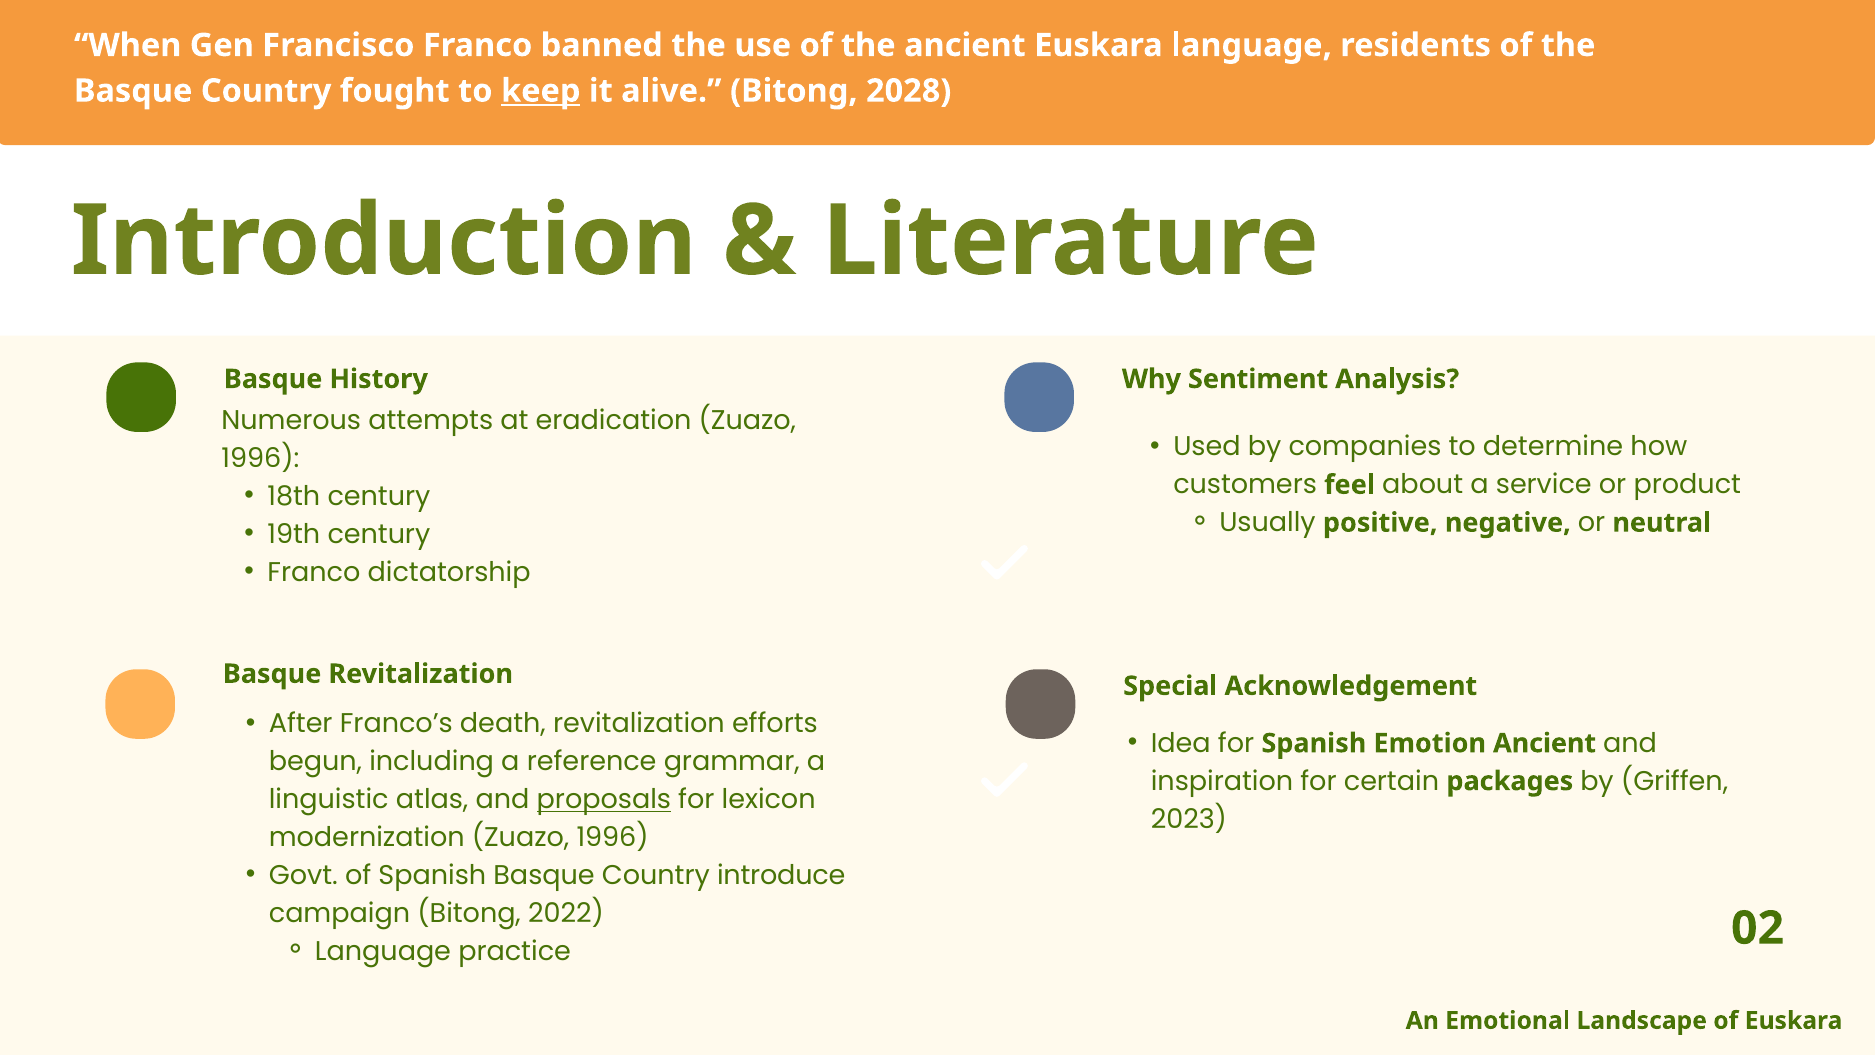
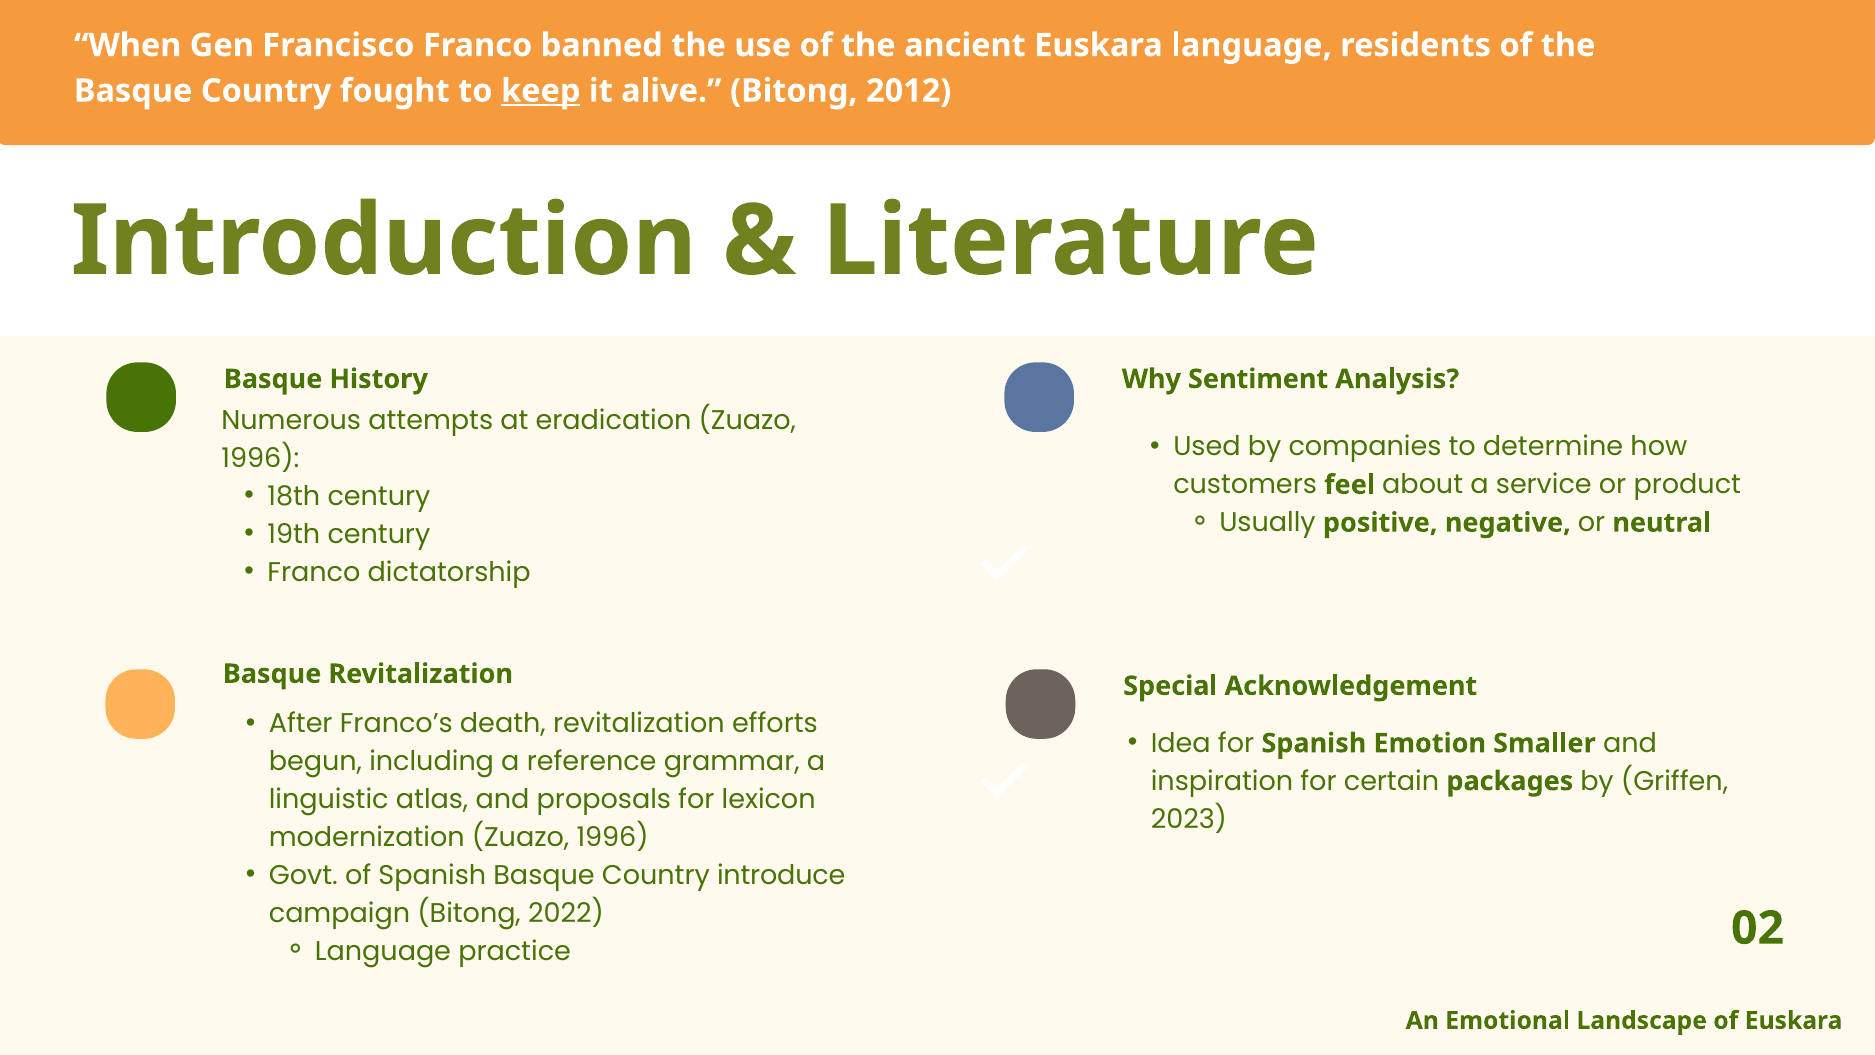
2028: 2028 -> 2012
Emotion Ancient: Ancient -> Smaller
proposals underline: present -> none
